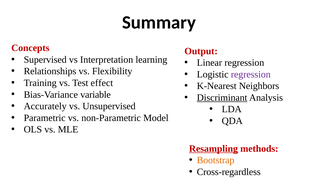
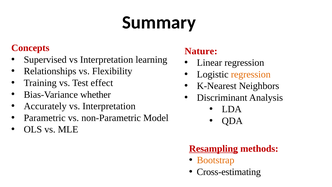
Output: Output -> Nature
regression at (251, 74) colour: purple -> orange
variable: variable -> whether
Discriminant underline: present -> none
Unsupervised at (109, 106): Unsupervised -> Interpretation
Cross-regardless: Cross-regardless -> Cross-estimating
